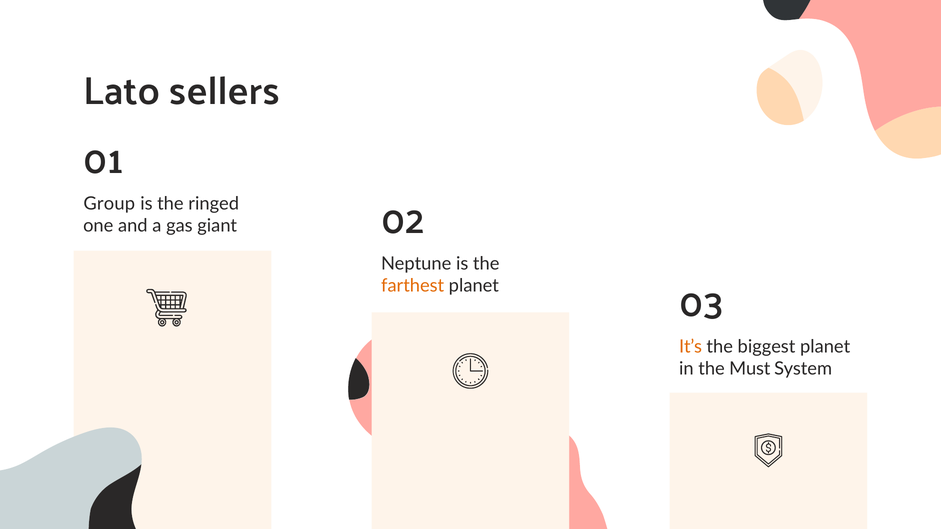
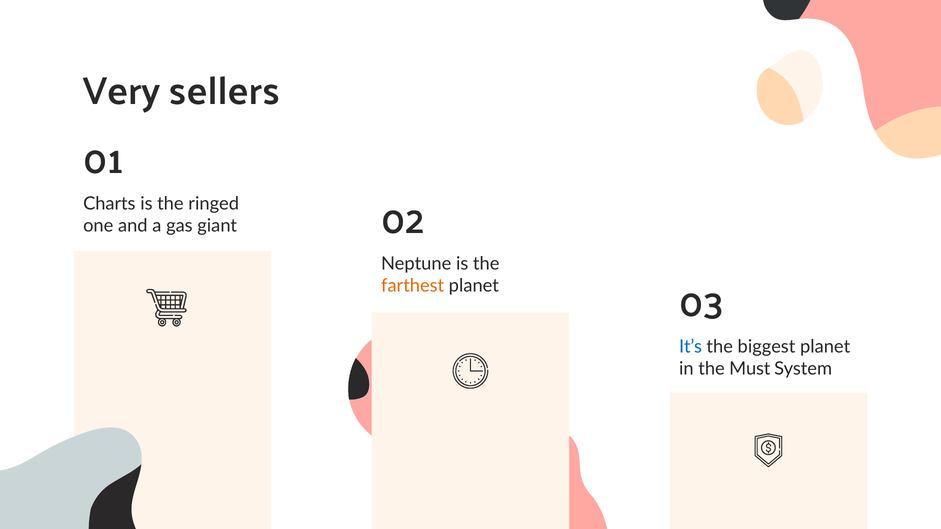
Lato: Lato -> Very
Group: Group -> Charts
It’s colour: orange -> blue
